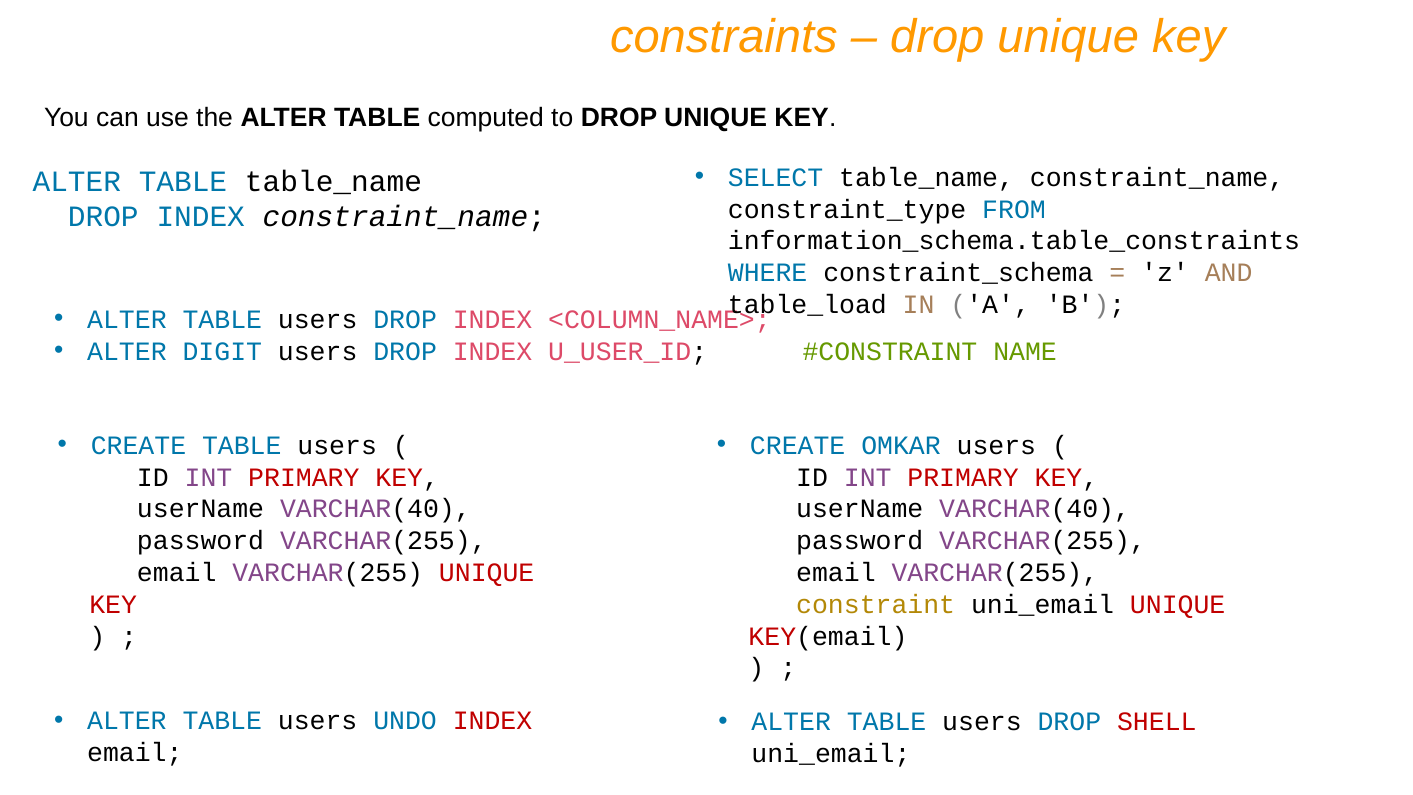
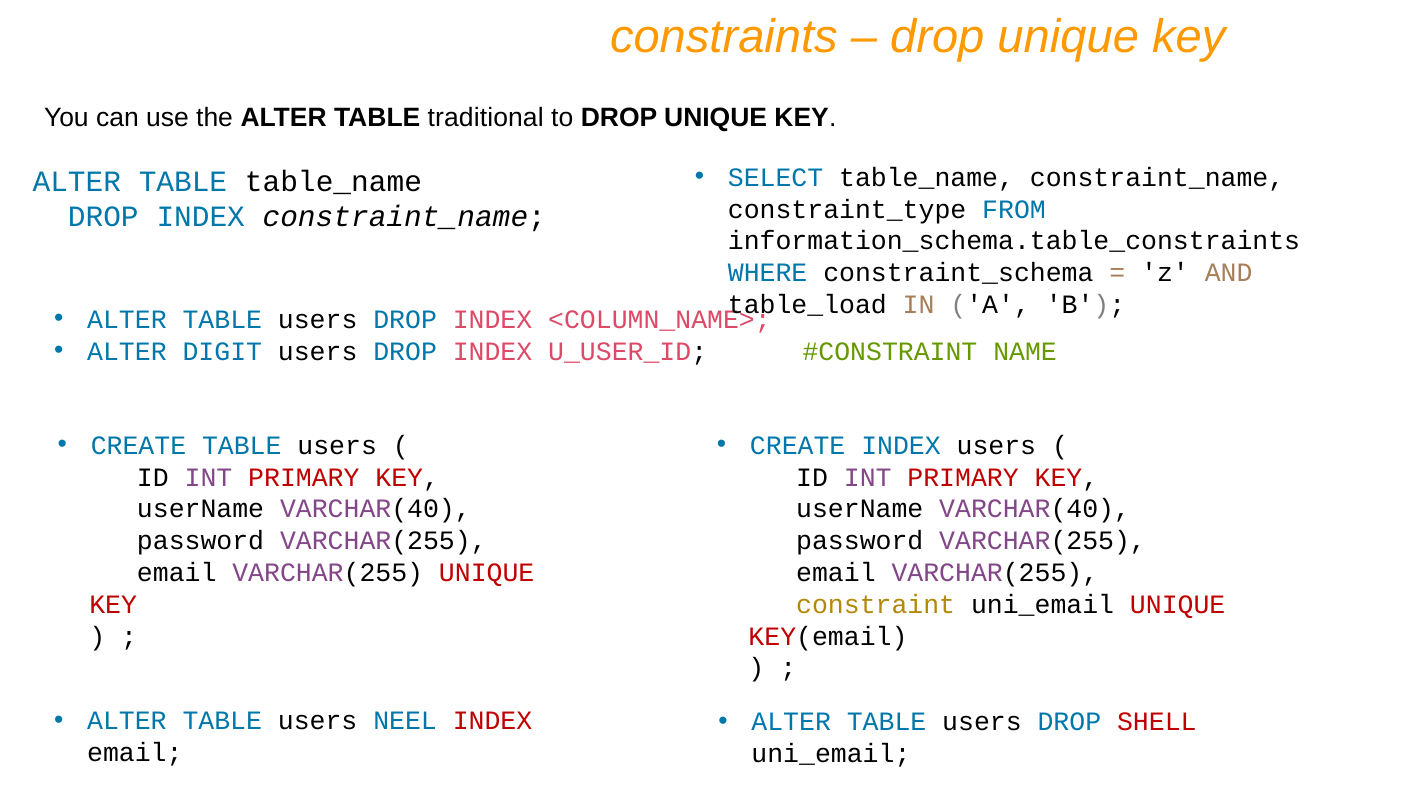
computed: computed -> traditional
CREATE OMKAR: OMKAR -> INDEX
UNDO: UNDO -> NEEL
